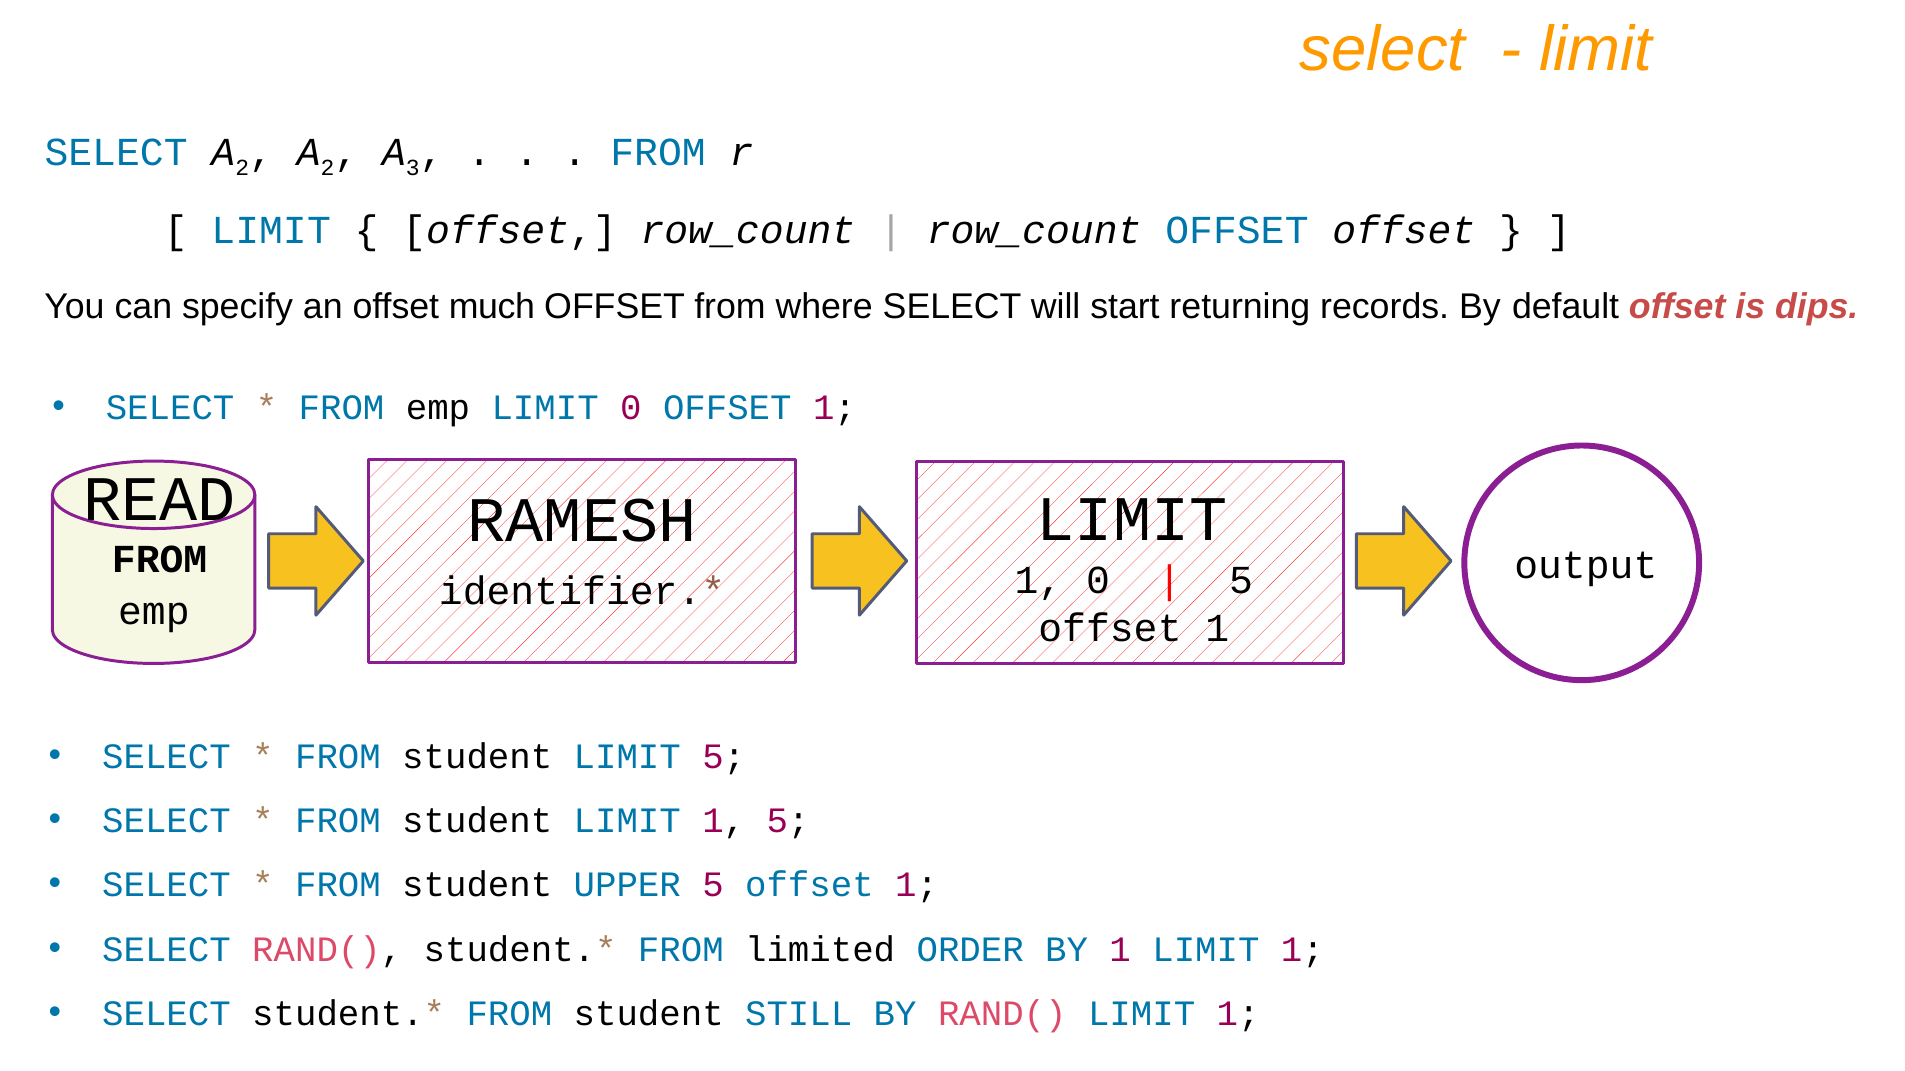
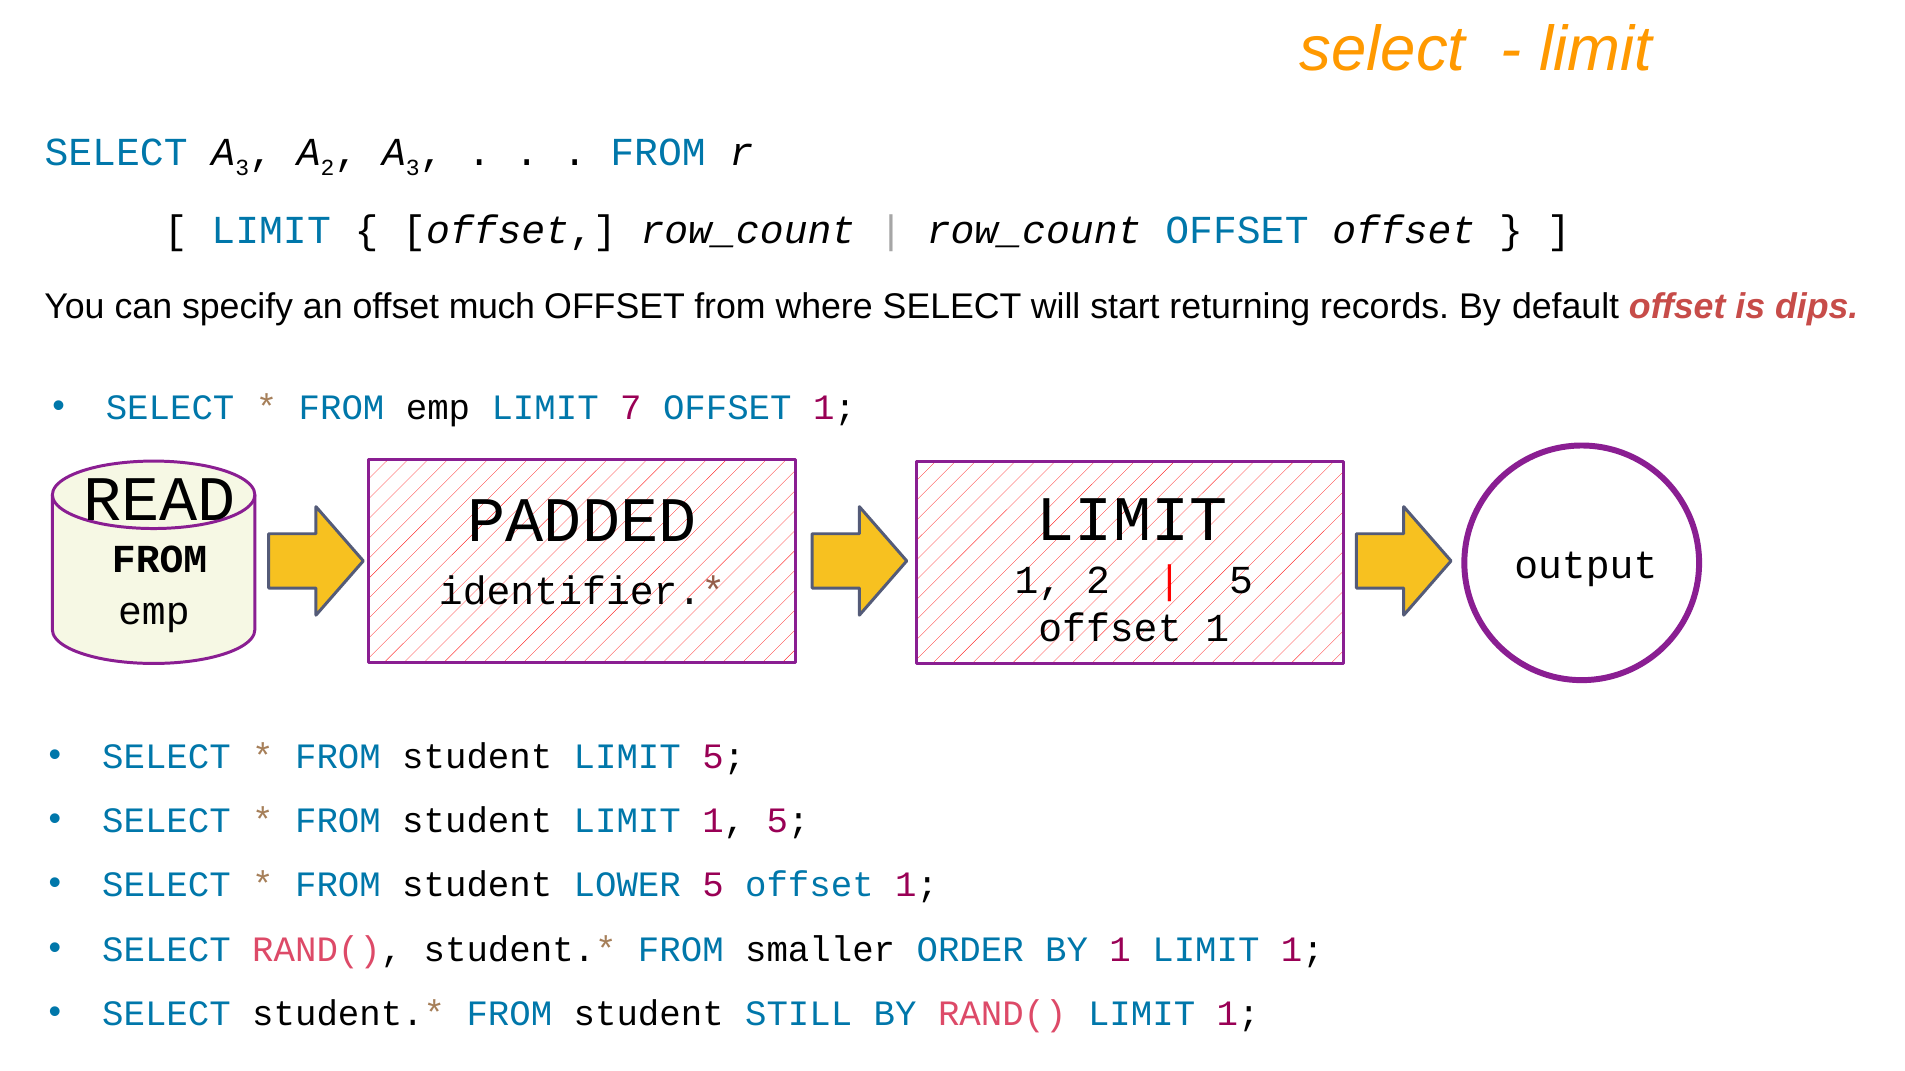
2 at (242, 168): 2 -> 3
LIMIT 0: 0 -> 7
RAMESH: RAMESH -> PADDED
1 0: 0 -> 2
UPPER: UPPER -> LOWER
limited: limited -> smaller
